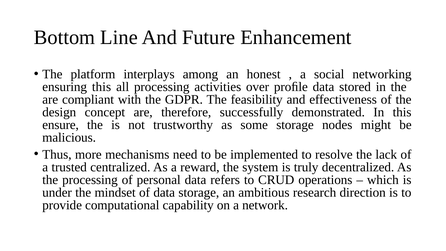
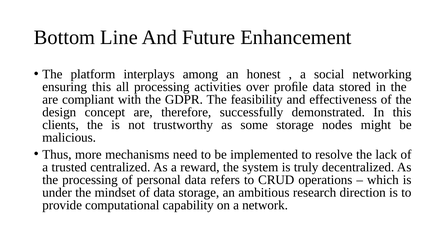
ensure: ensure -> clients
